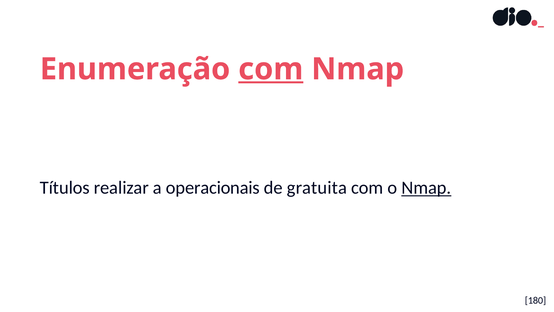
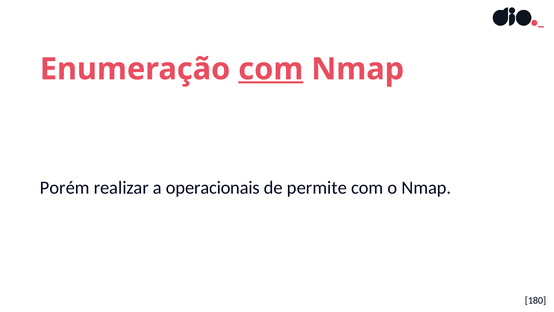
Títulos: Títulos -> Porém
gratuita: gratuita -> permite
Nmap at (426, 188) underline: present -> none
